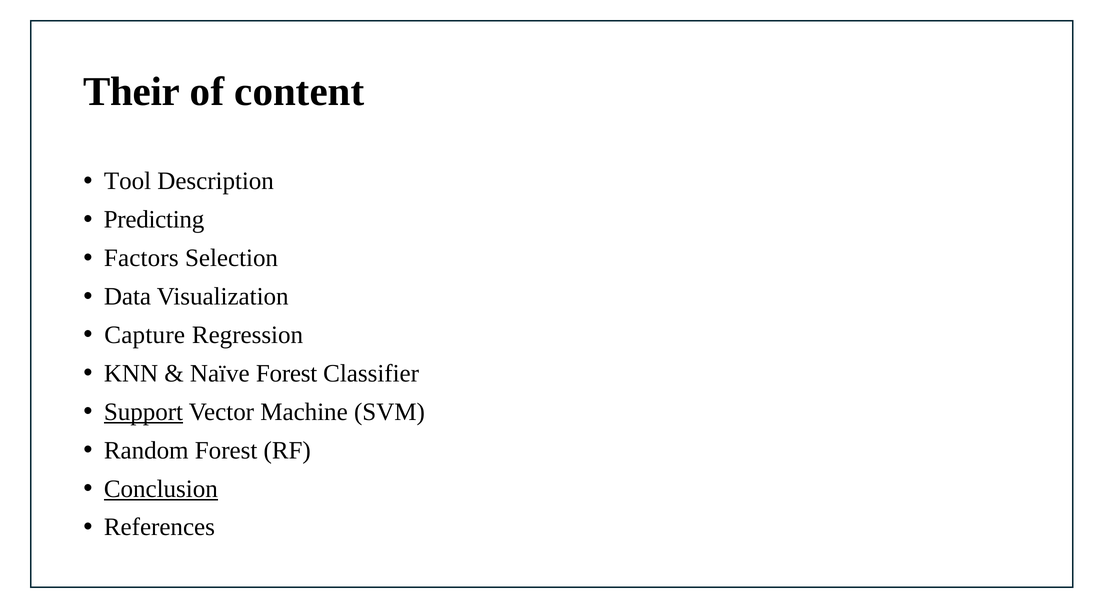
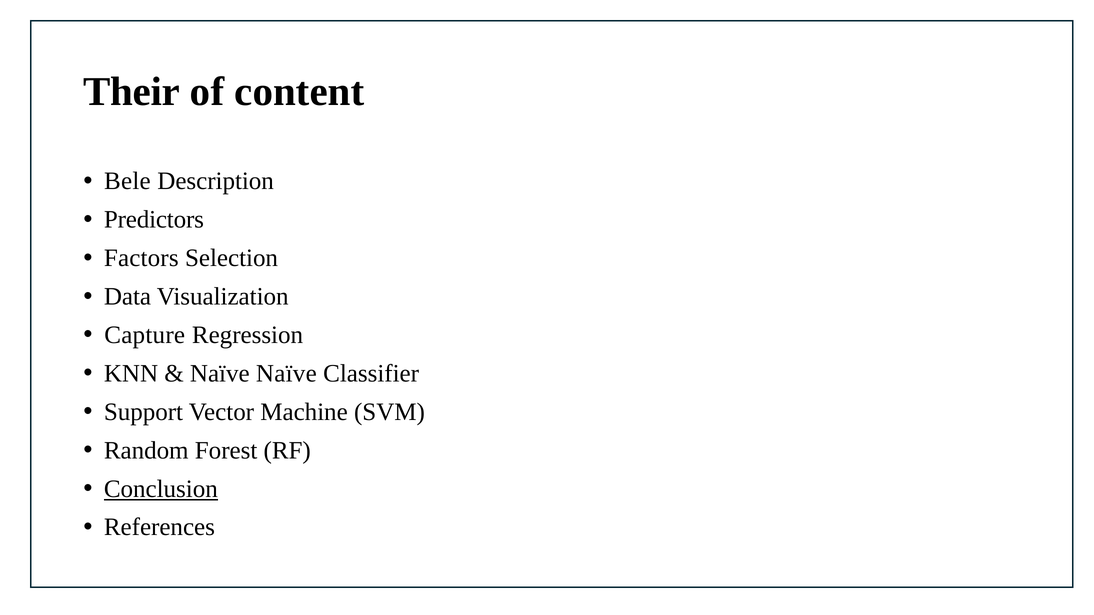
Tool: Tool -> Bele
Predicting: Predicting -> Predictors
Naïve Forest: Forest -> Naïve
Support underline: present -> none
